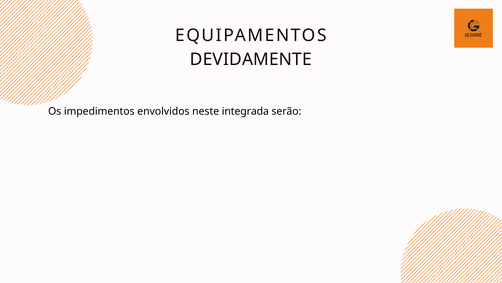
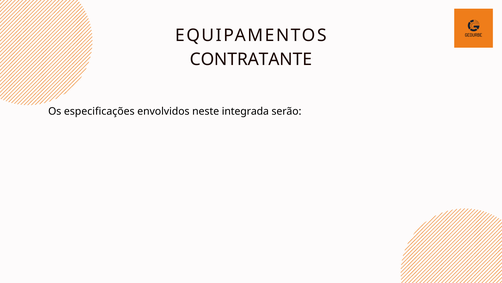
DEVIDAMENTE: DEVIDAMENTE -> CONTRATANTE
impedimentos: impedimentos -> especificações
